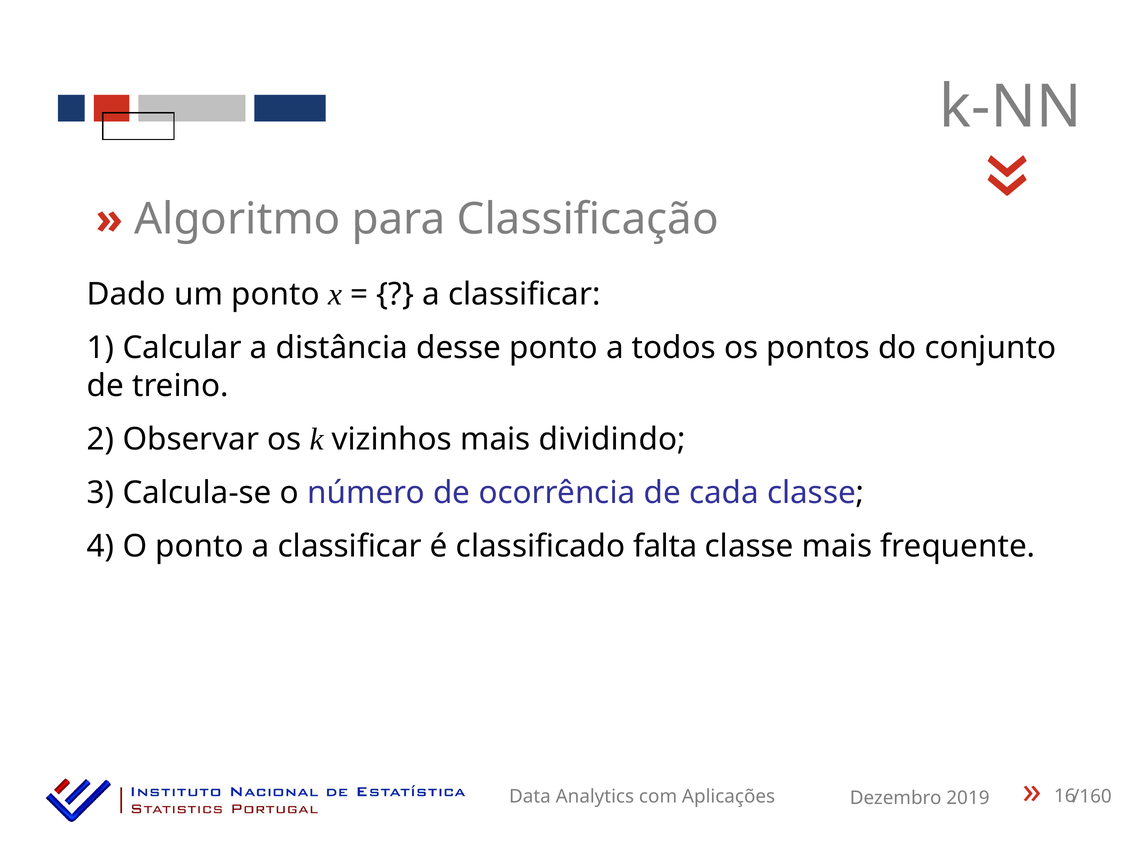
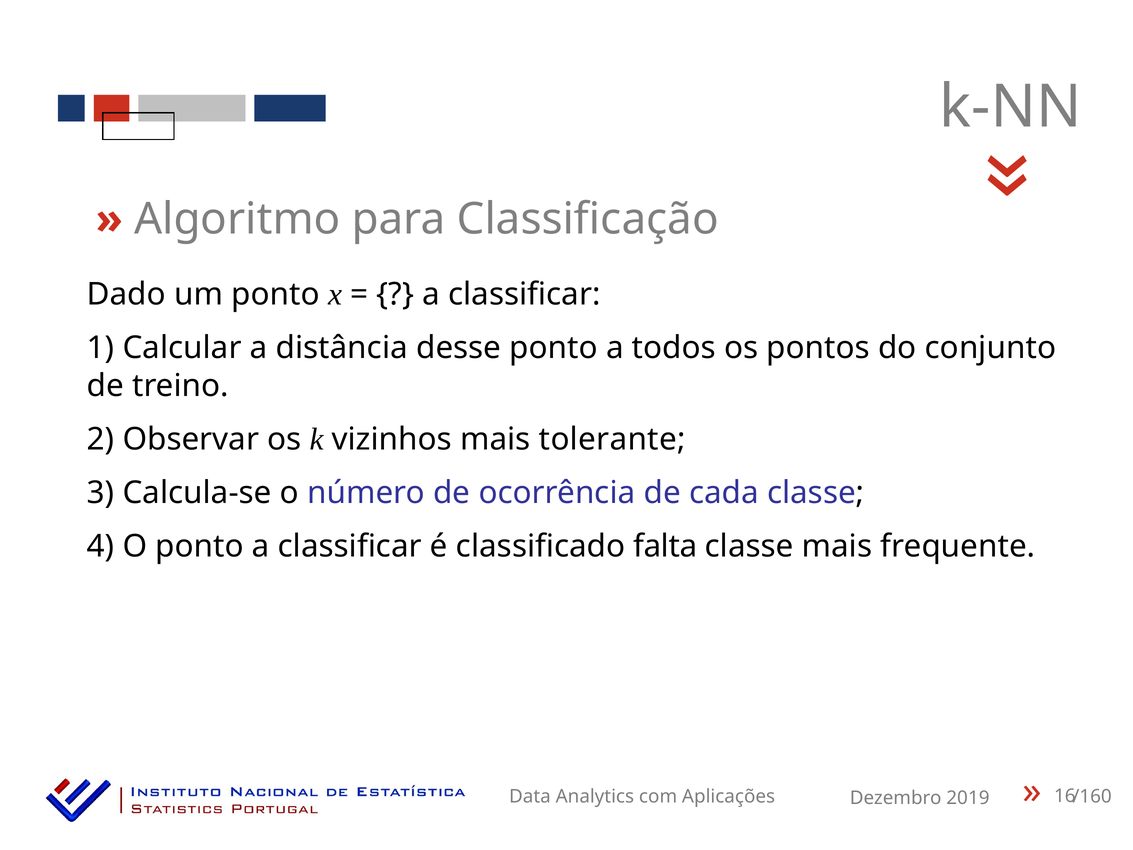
dividindo: dividindo -> tolerante
